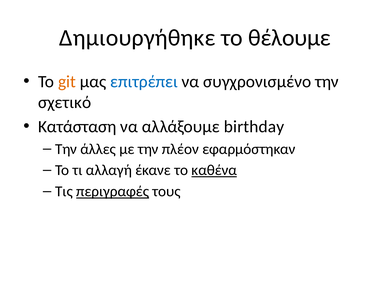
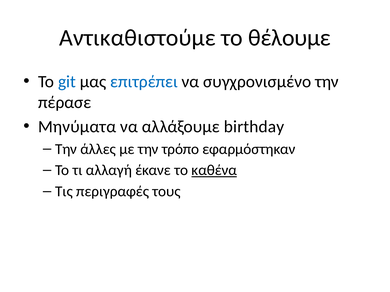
Δημιουργήθηκε: Δημιουργήθηκε -> Αντικαθιστούμε
git colour: orange -> blue
σχετικό: σχετικό -> πέρασε
Κατάσταση: Κατάσταση -> Μηνύματα
πλέον: πλέον -> τρόπο
περιγραφές underline: present -> none
